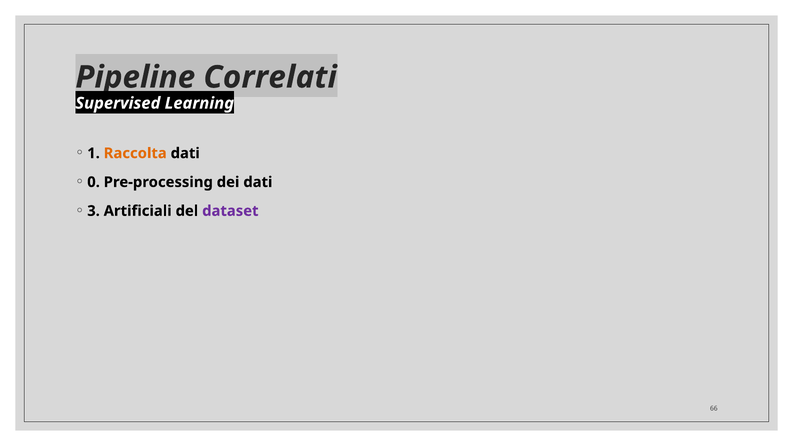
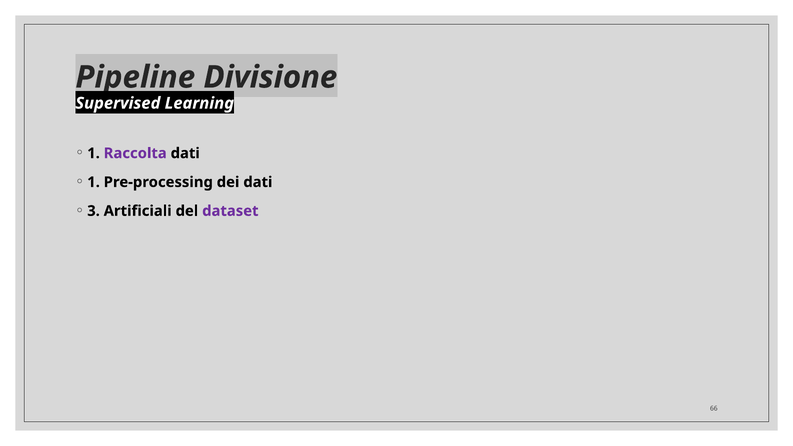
Correlati: Correlati -> Divisione
Raccolta colour: orange -> purple
0 at (94, 182): 0 -> 1
